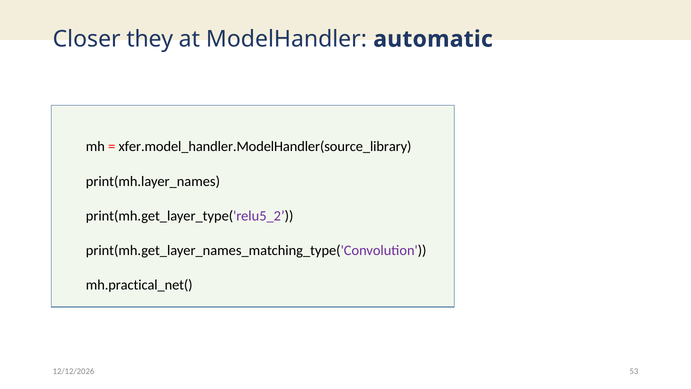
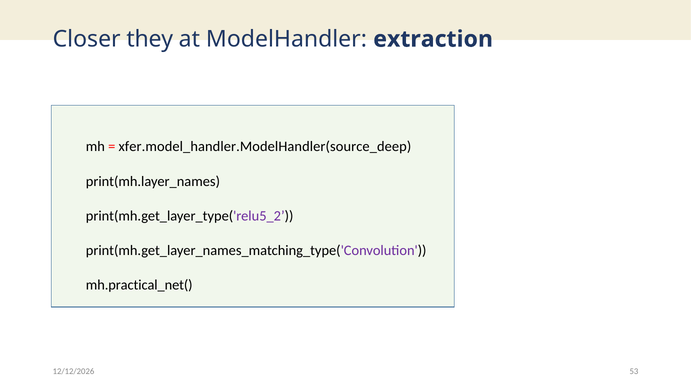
automatic: automatic -> extraction
xfer.model_handler.ModelHandler(source_library: xfer.model_handler.ModelHandler(source_library -> xfer.model_handler.ModelHandler(source_deep
